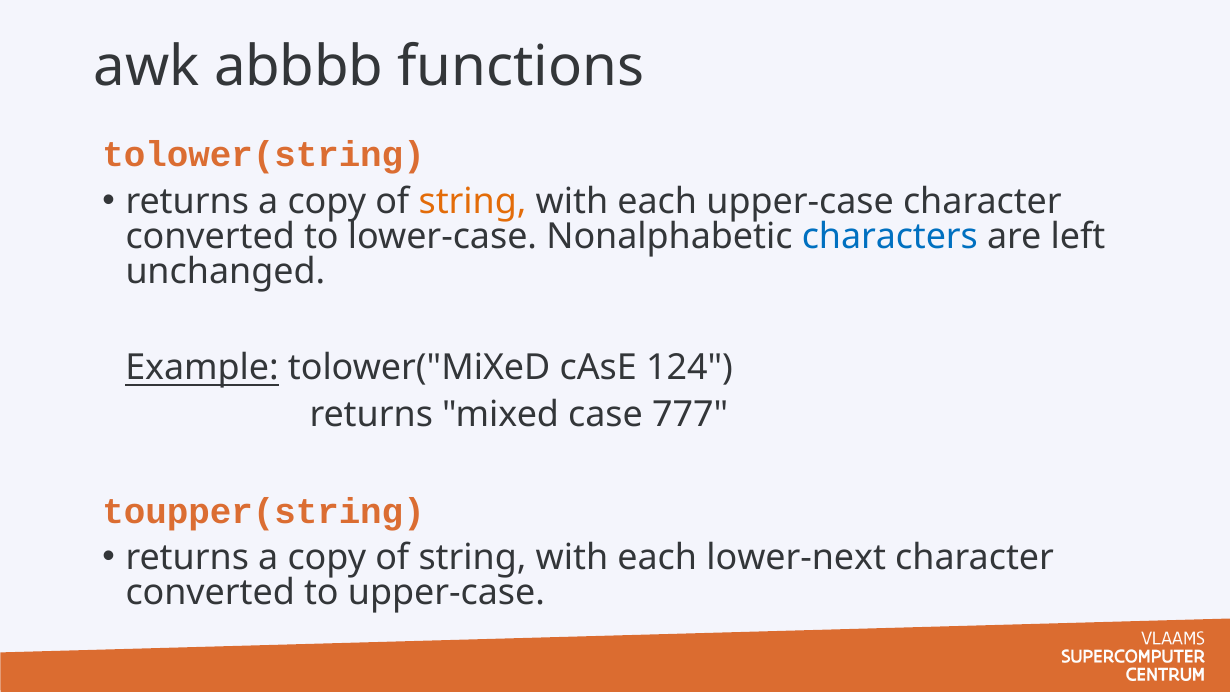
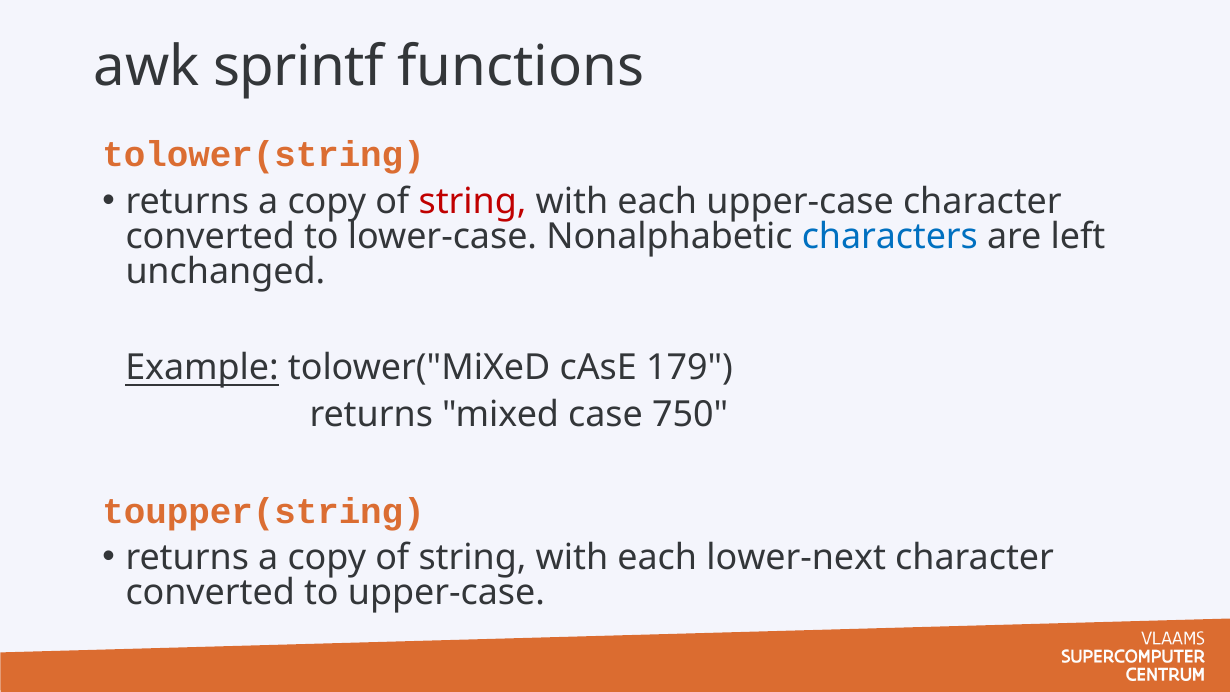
abbbb: abbbb -> sprintf
string at (473, 202) colour: orange -> red
124: 124 -> 179
777: 777 -> 750
